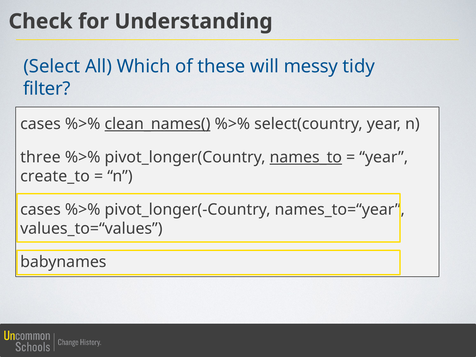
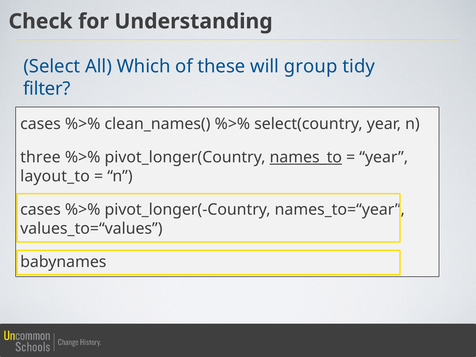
messy: messy -> group
clean_names( underline: present -> none
create_to: create_to -> layout_to
